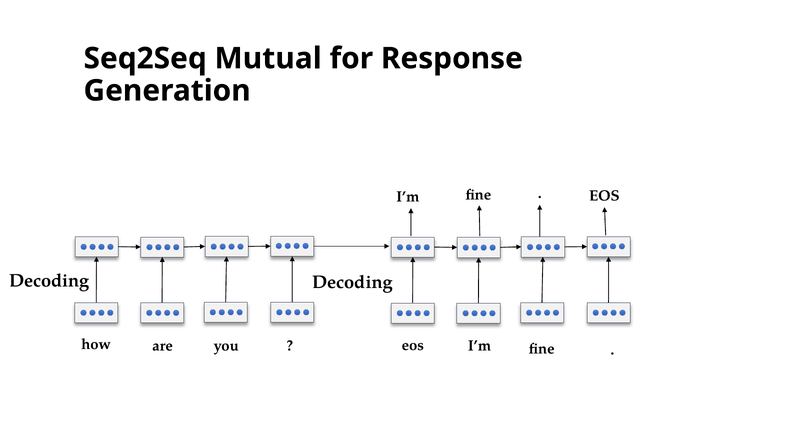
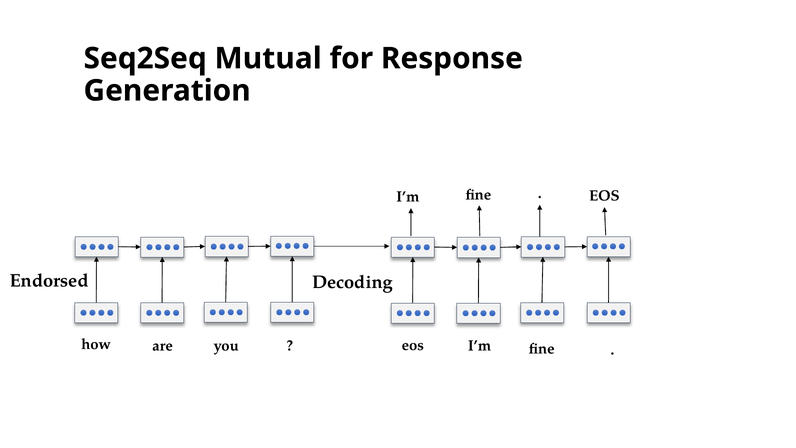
Decoding at (49, 281): Decoding -> Endorsed
